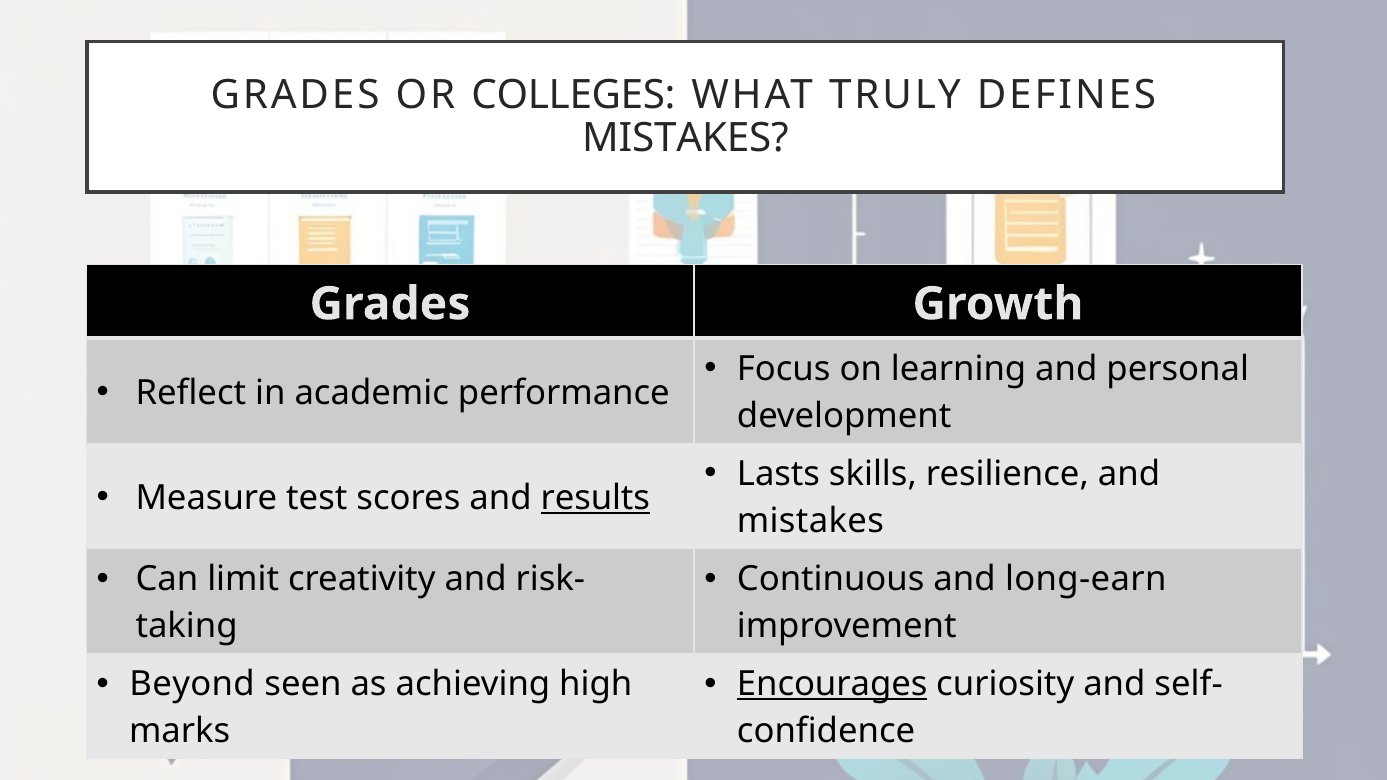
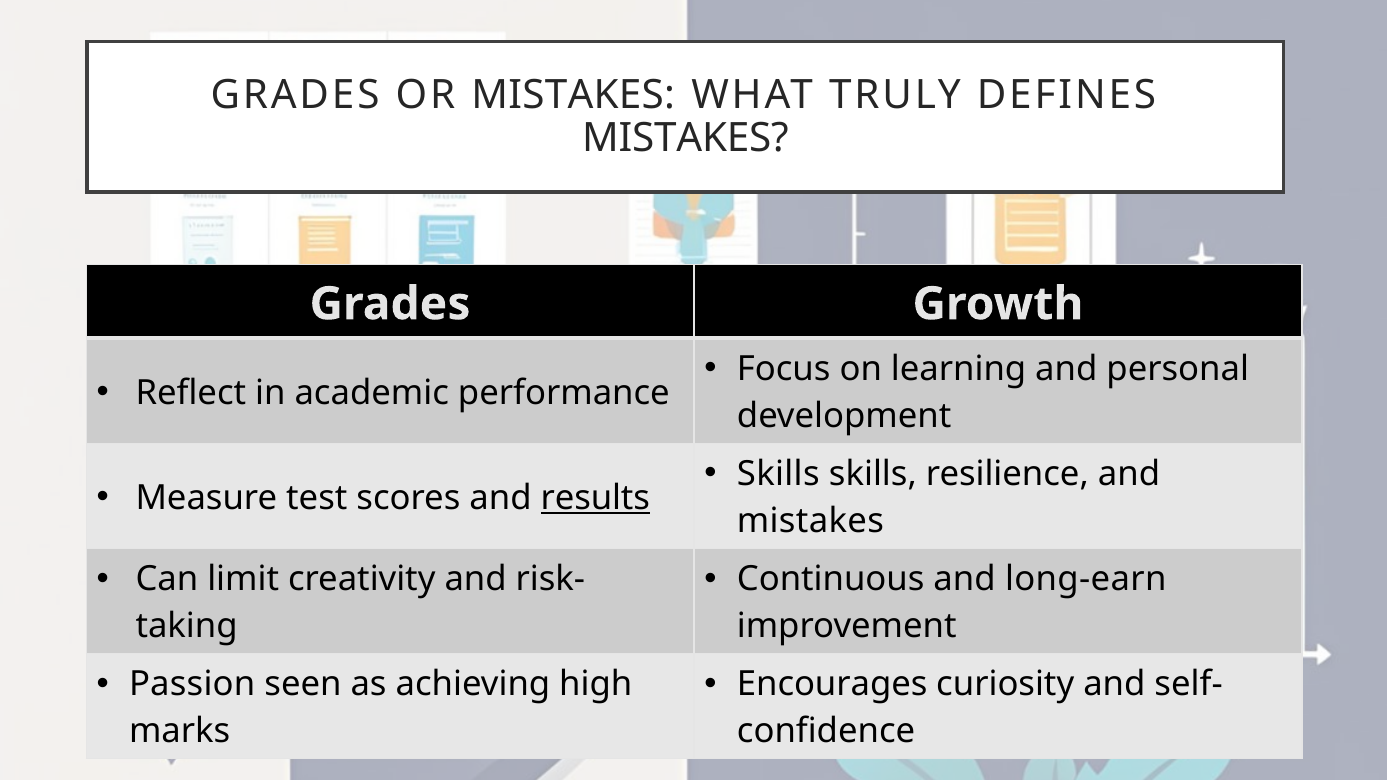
OR COLLEGES: COLLEGES -> MISTAKES
Lasts at (778, 474): Lasts -> Skills
Beyond: Beyond -> Passion
Encourages underline: present -> none
